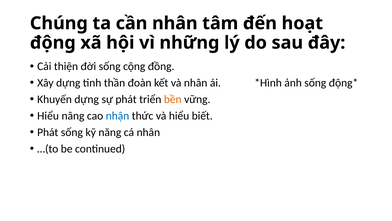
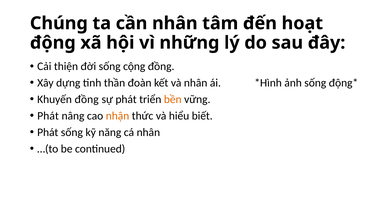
Khuyến dựng: dựng -> đồng
Hiểu at (48, 116): Hiểu -> Phát
nhận colour: blue -> orange
